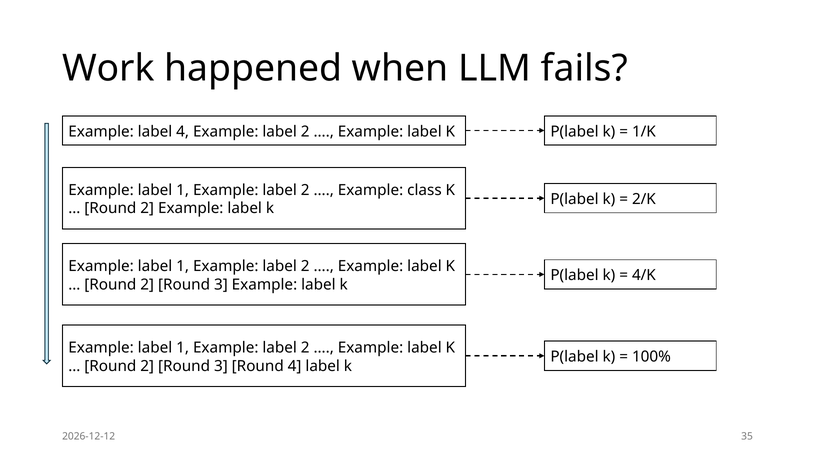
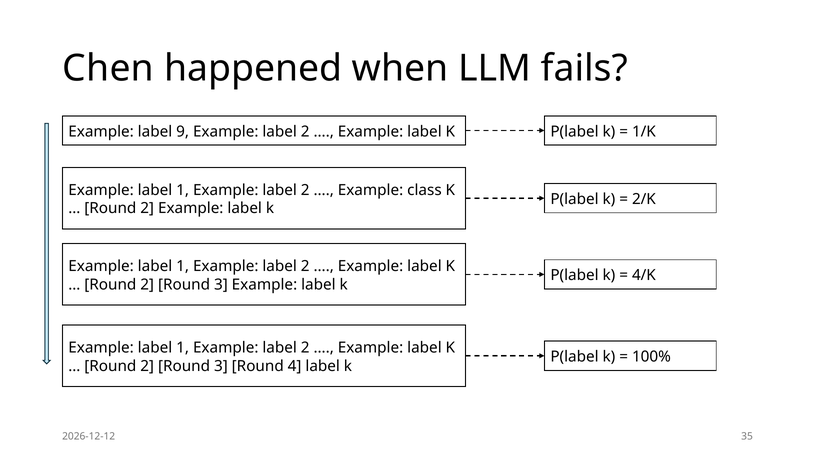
Work: Work -> Chen
label 4: 4 -> 9
